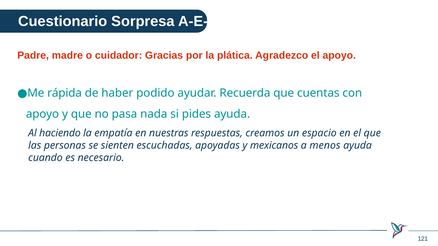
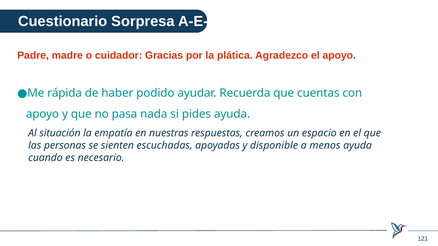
haciendo: haciendo -> situación
mexicanos: mexicanos -> disponible
